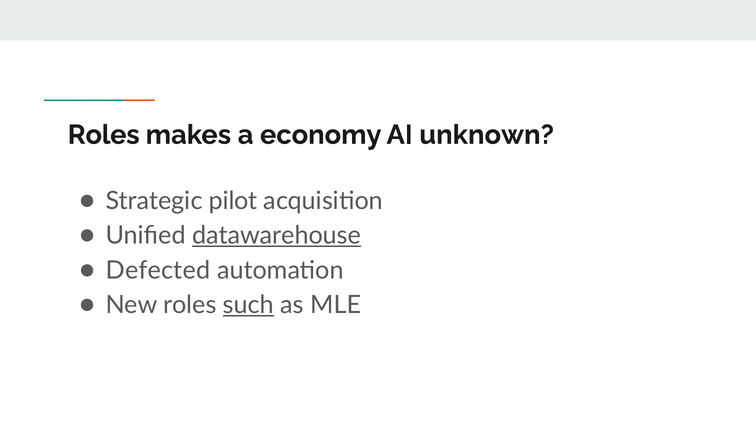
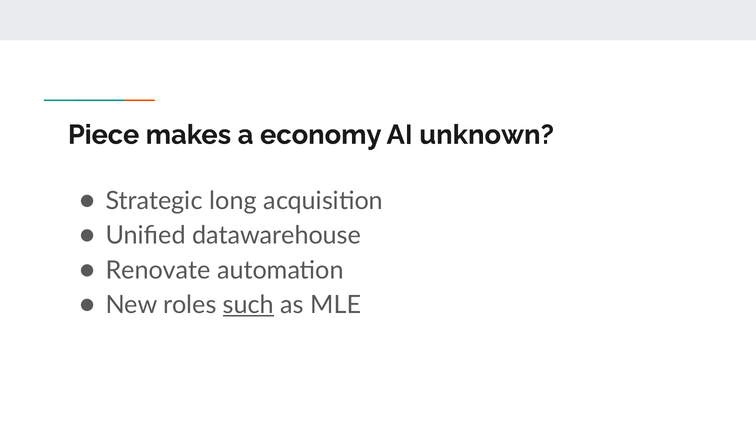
Roles at (104, 135): Roles -> Piece
pilot: pilot -> long
datawarehouse underline: present -> none
Defected: Defected -> Renovate
